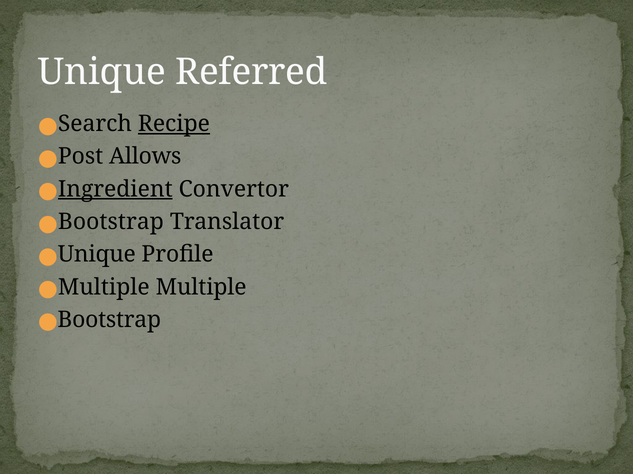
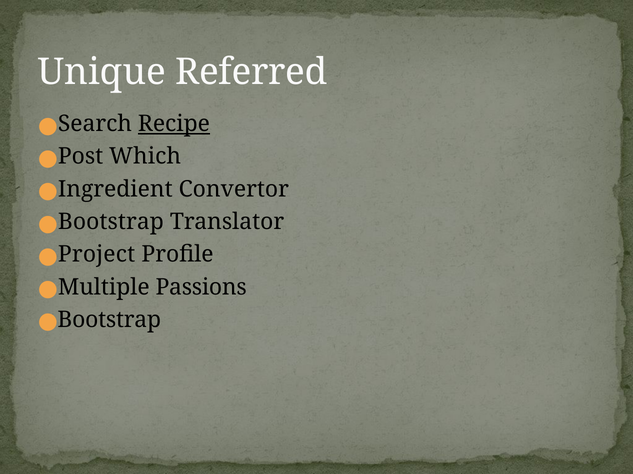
Allows: Allows -> Which
Ingredient underline: present -> none
Unique at (97, 255): Unique -> Project
Multiple Multiple: Multiple -> Passions
